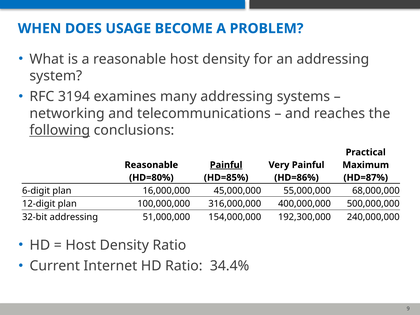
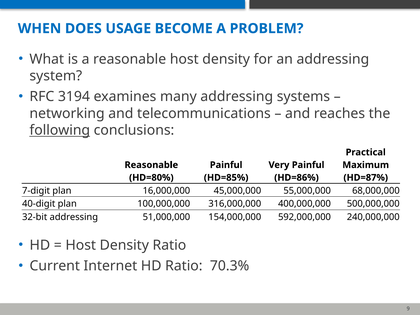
Painful at (226, 165) underline: present -> none
6-digit: 6-digit -> 7-digit
12-digit: 12-digit -> 40-digit
192,300,000: 192,300,000 -> 592,000,000
34.4%: 34.4% -> 70.3%
